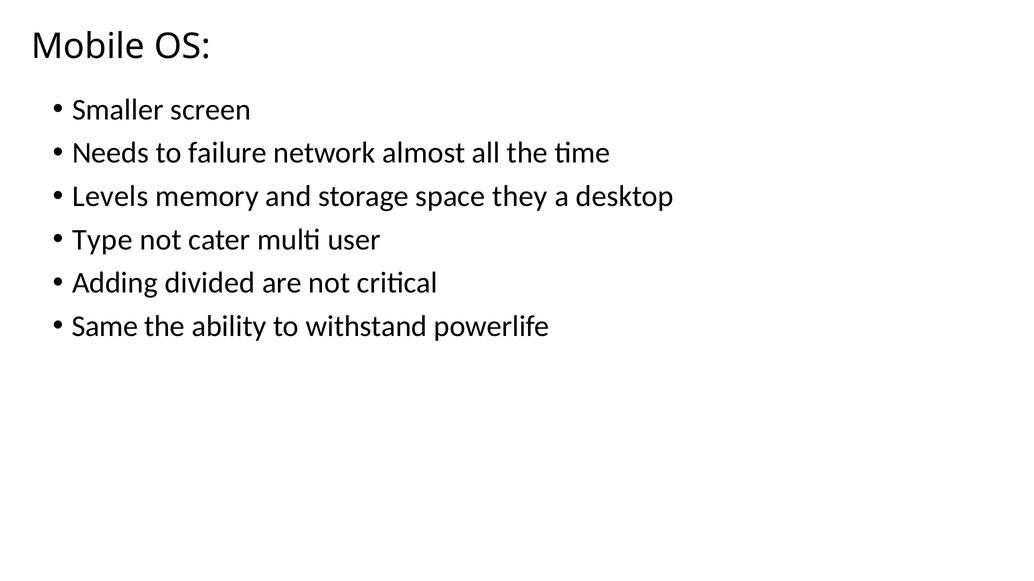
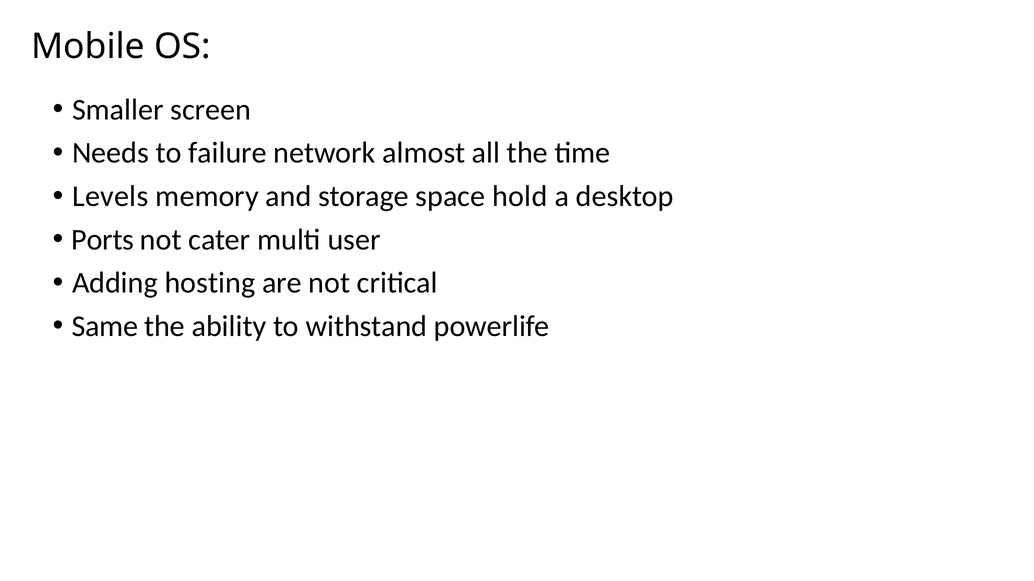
they: they -> hold
Type: Type -> Ports
divided: divided -> hosting
